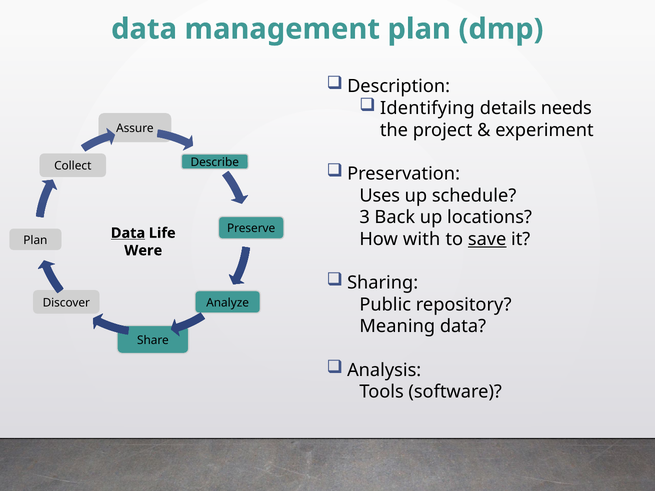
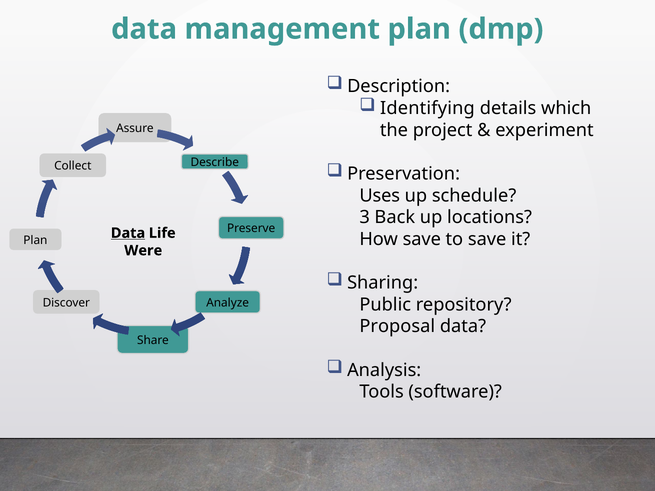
needs: needs -> which
How with: with -> save
save at (487, 239) underline: present -> none
Meaning: Meaning -> Proposal
